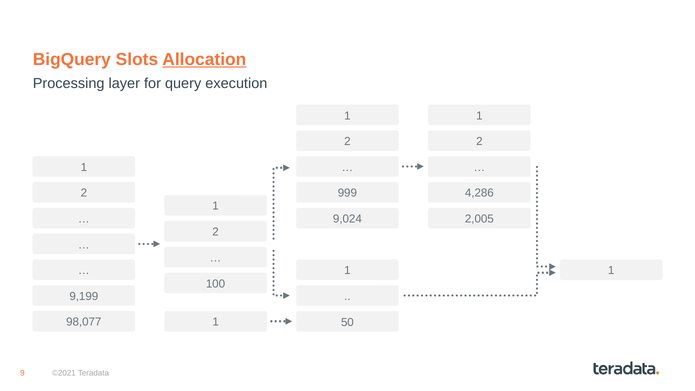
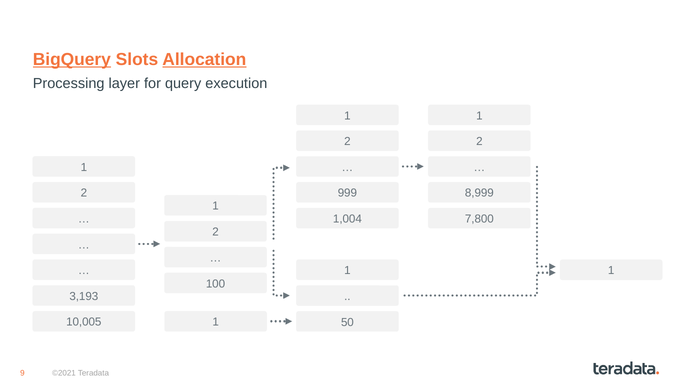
BigQuery underline: none -> present
4,286: 4,286 -> 8,999
9,024: 9,024 -> 1,004
2,005: 2,005 -> 7,800
9,199: 9,199 -> 3,193
98,077: 98,077 -> 10,005
